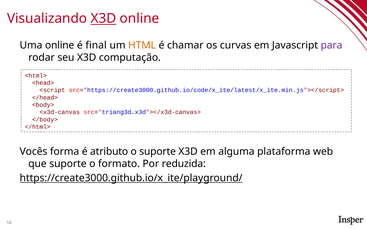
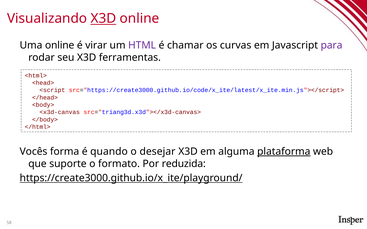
final: final -> virar
HTML colour: orange -> purple
computação: computação -> ferramentas
atributo: atributo -> quando
o suporte: suporte -> desejar
plataforma underline: none -> present
